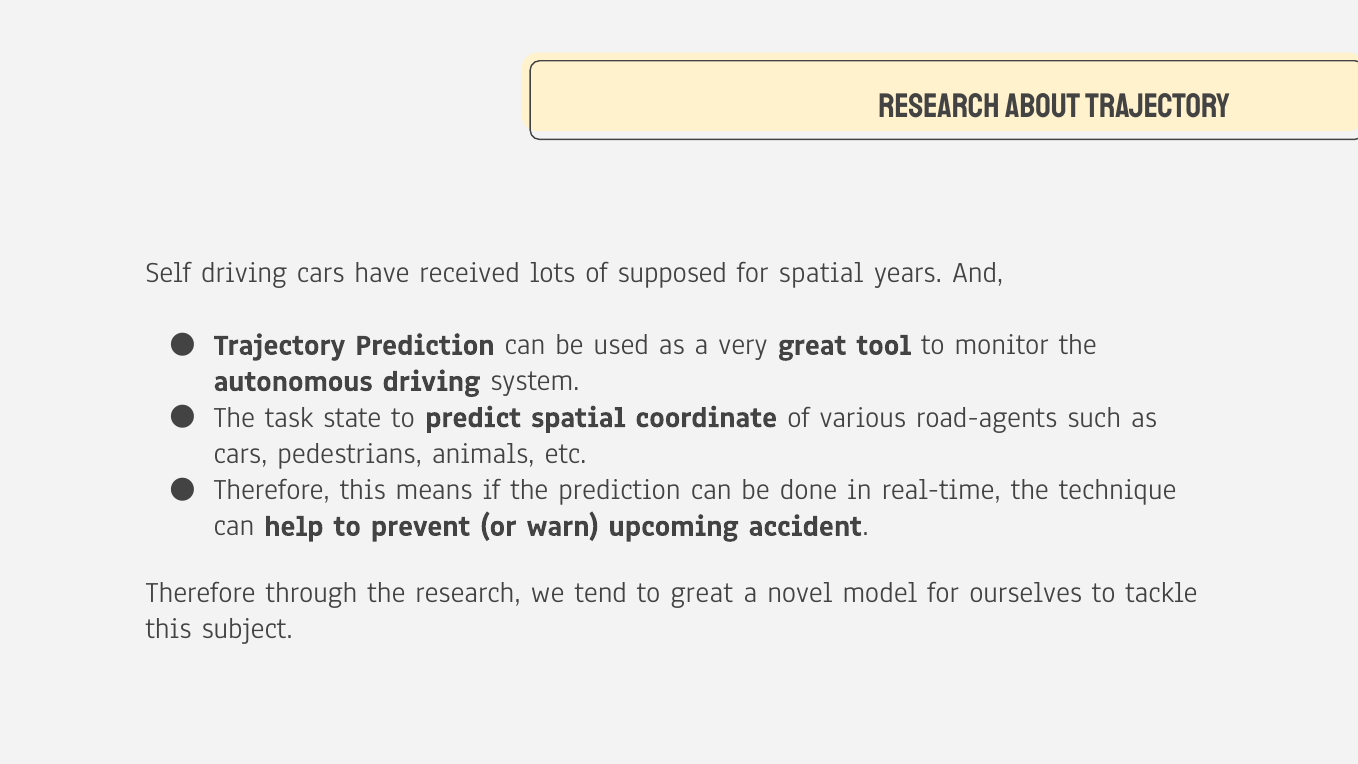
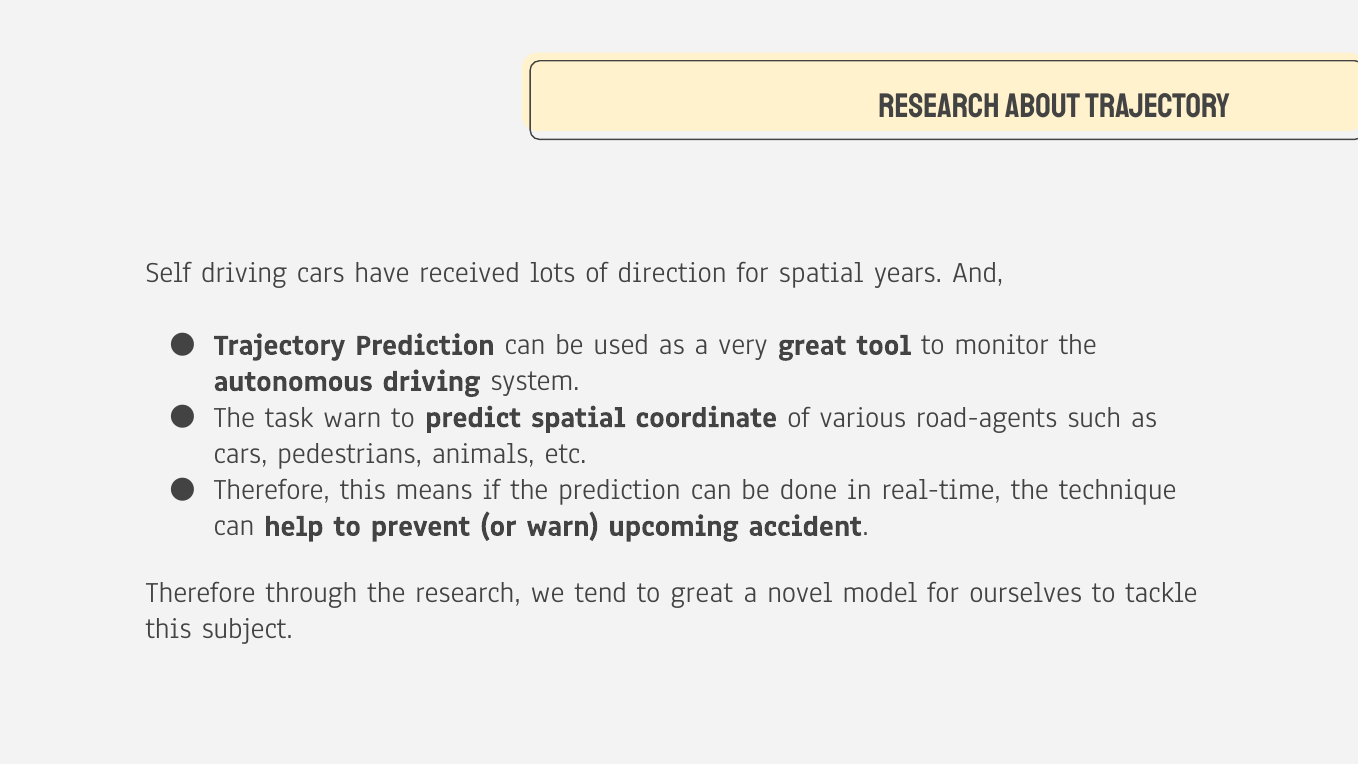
supposed: supposed -> direction
task state: state -> warn
